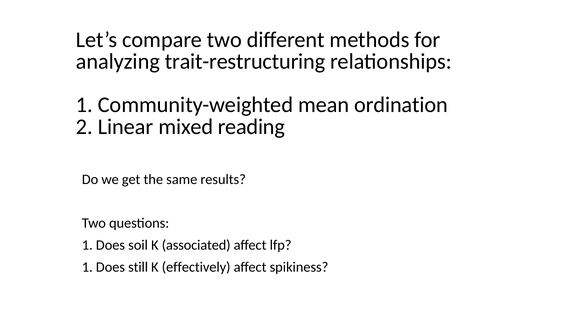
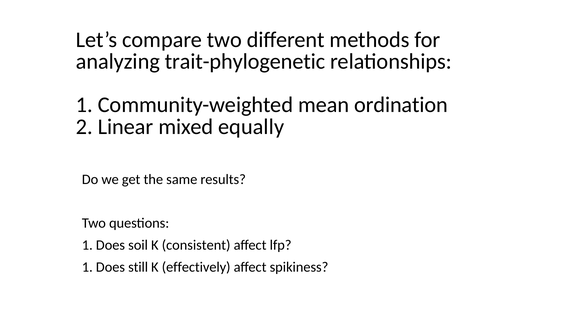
trait-restructuring: trait-restructuring -> trait-phylogenetic
reading: reading -> equally
associated: associated -> consistent
